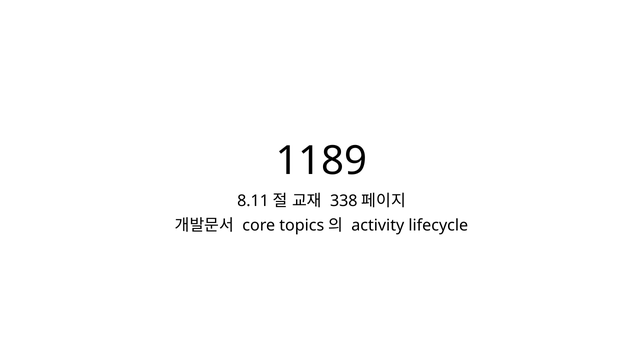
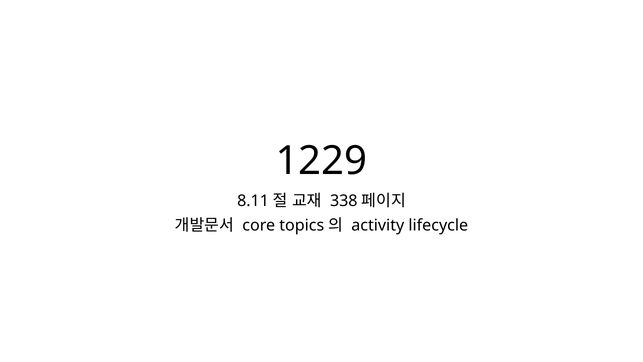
1189: 1189 -> 1229
